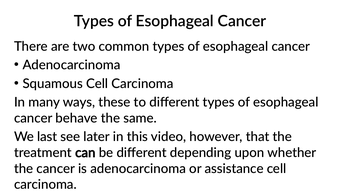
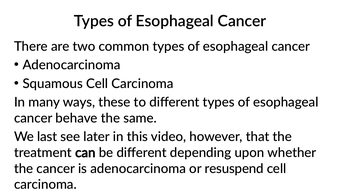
assistance: assistance -> resuspend
